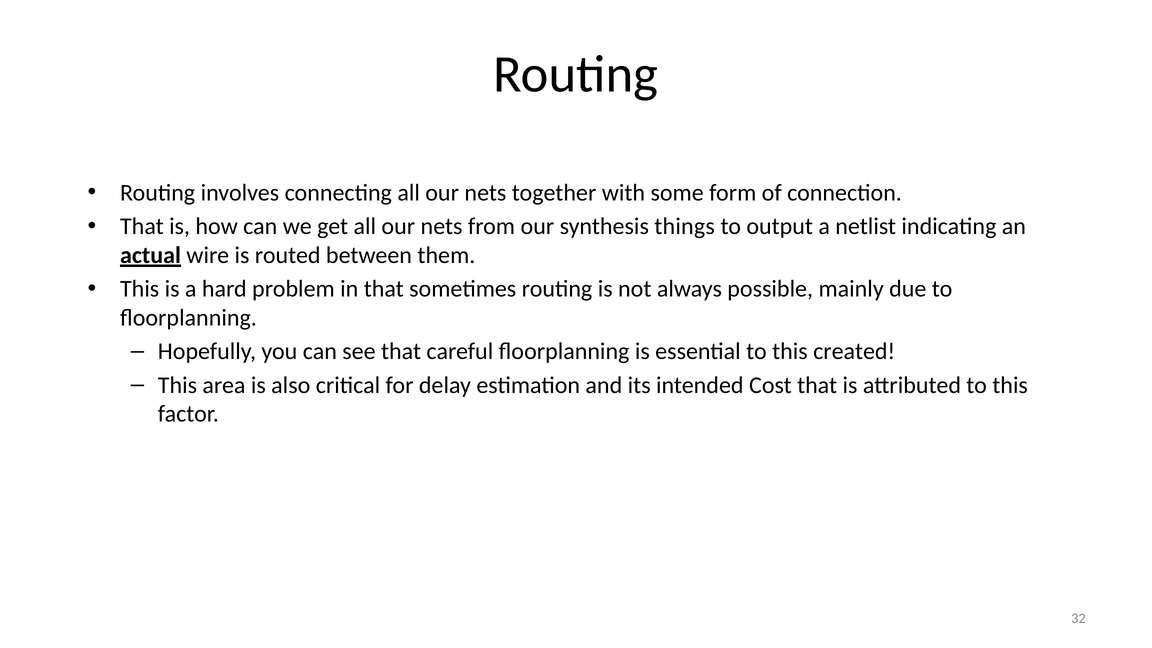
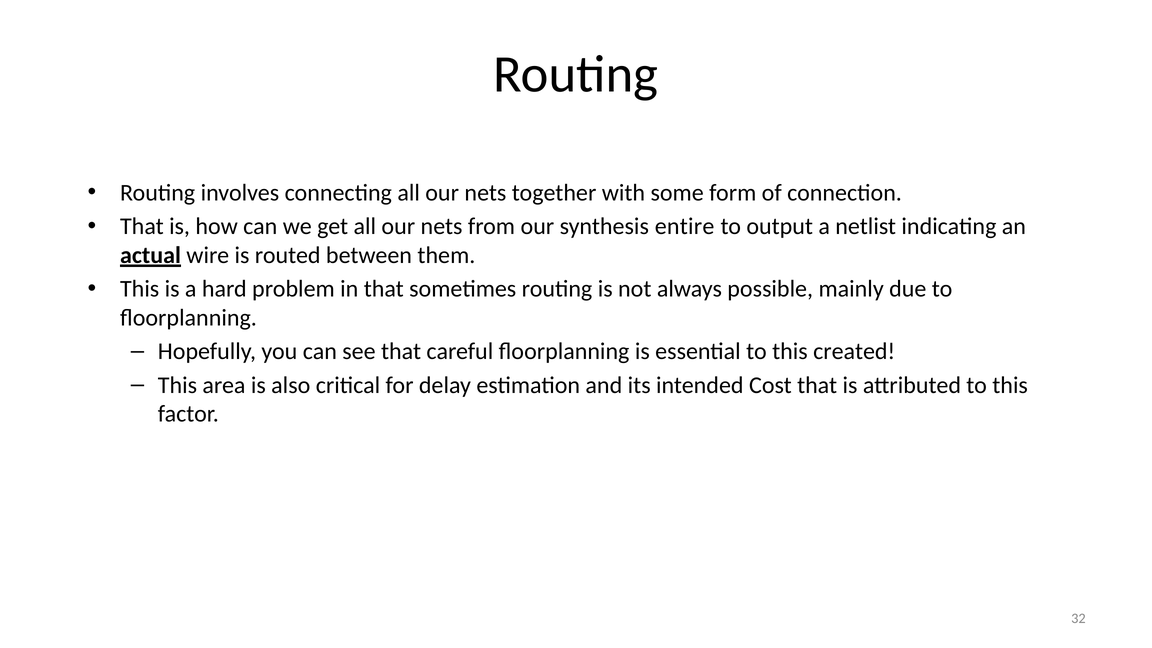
things: things -> entire
